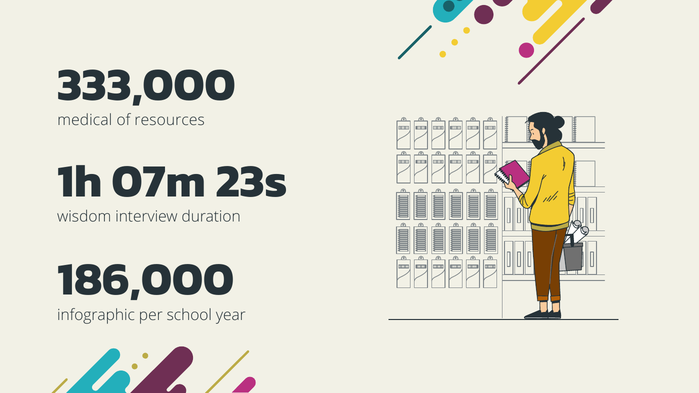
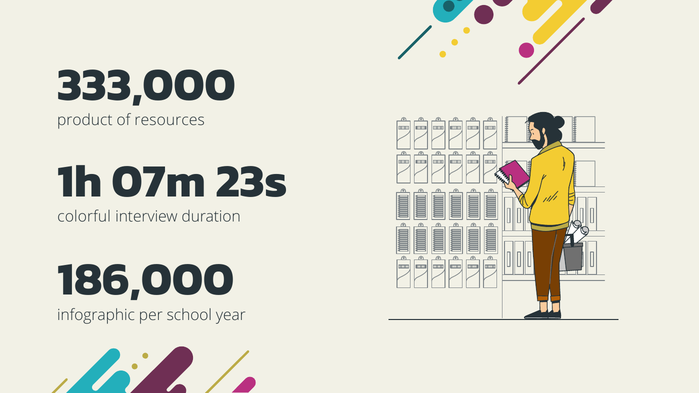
medical: medical -> product
wisdom: wisdom -> colorful
